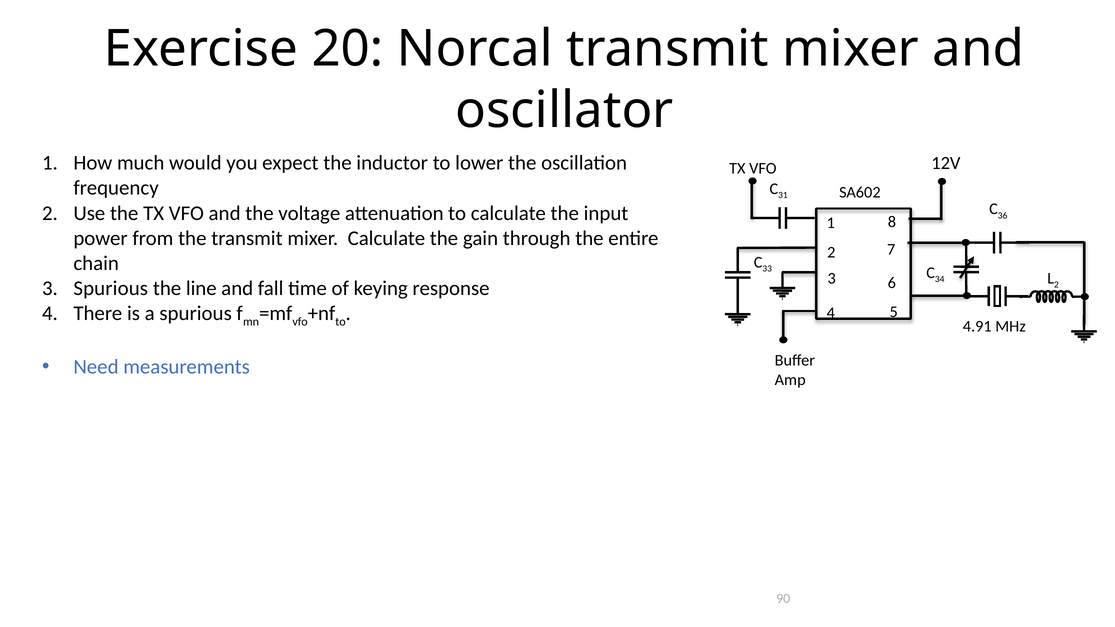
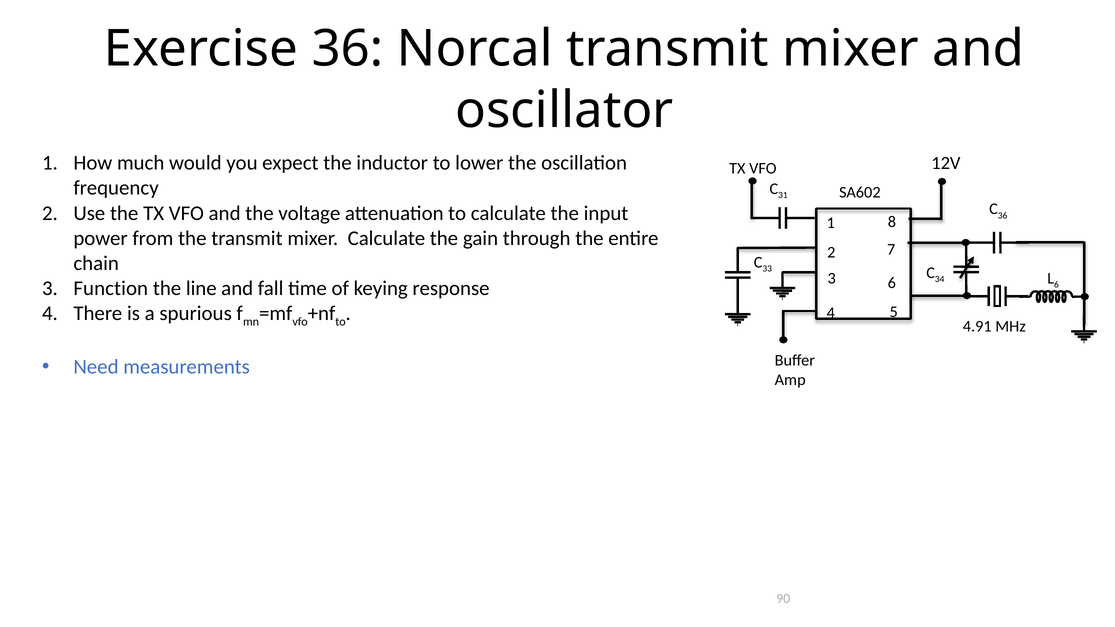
Exercise 20: 20 -> 36
2 at (1056, 285): 2 -> 6
3 Spurious: Spurious -> Function
